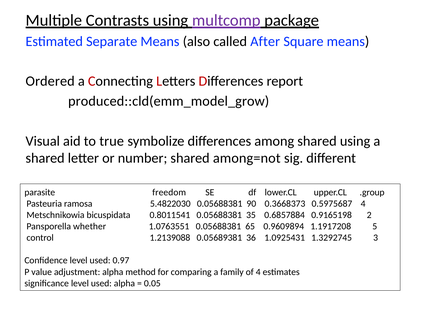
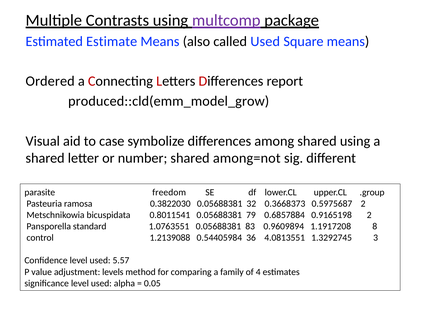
Separate: Separate -> Estimate
called After: After -> Used
true: true -> case
5.4822030: 5.4822030 -> 0.3822030
90: 90 -> 32
0.5975687 4: 4 -> 2
35: 35 -> 79
whether: whether -> standard
65: 65 -> 83
5: 5 -> 8
0.05689381: 0.05689381 -> 0.54405984
1.0925431: 1.0925431 -> 4.0813551
0.97: 0.97 -> 5.57
adjustment alpha: alpha -> levels
